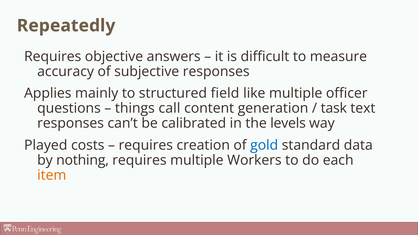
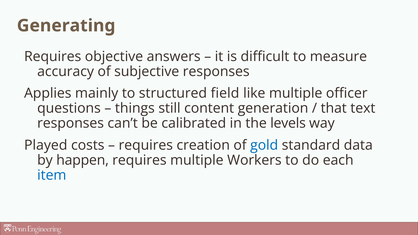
Repeatedly: Repeatedly -> Generating
call: call -> still
task: task -> that
nothing: nothing -> happen
item colour: orange -> blue
